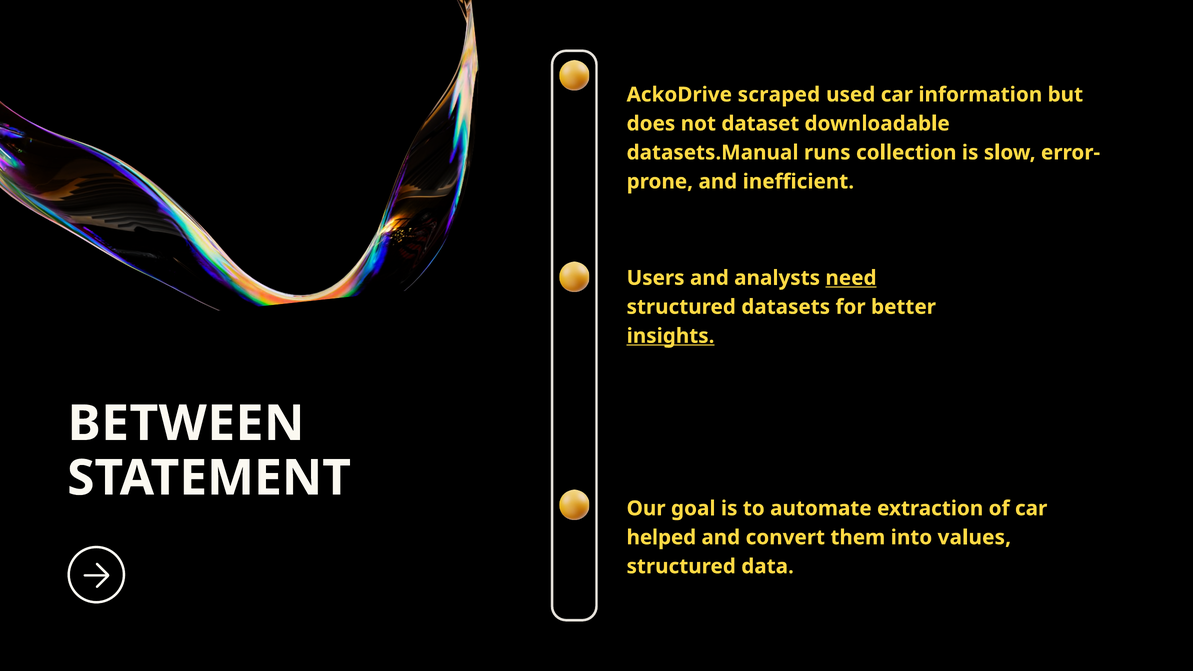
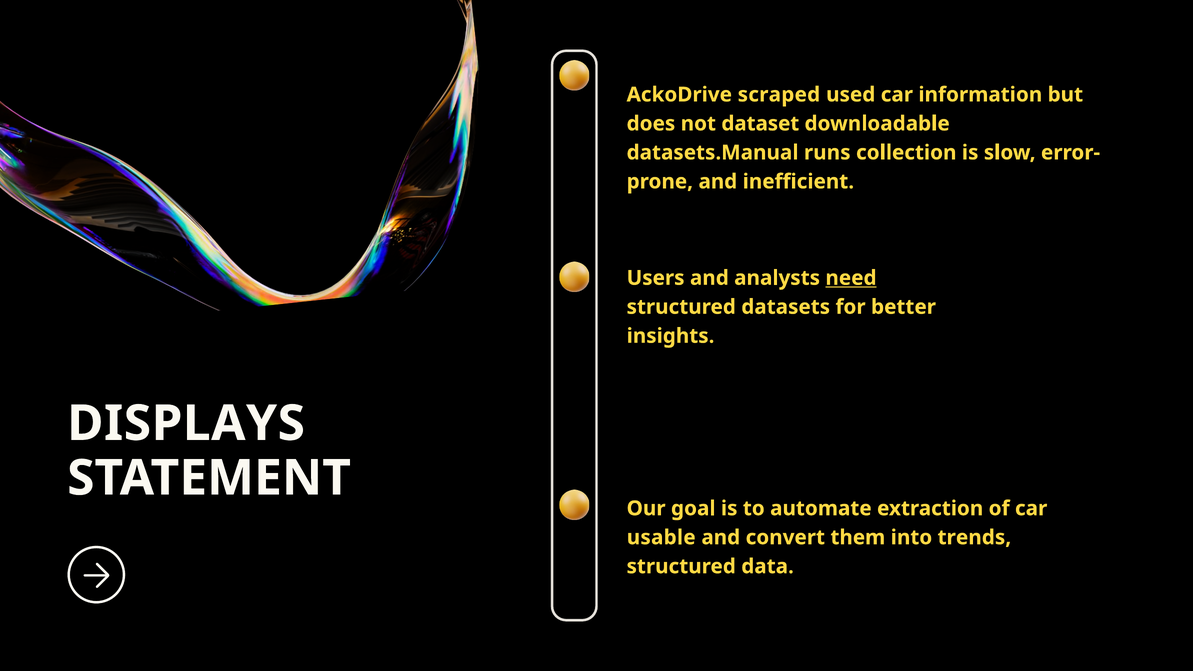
insights underline: present -> none
BETWEEN: BETWEEN -> DISPLAYS
helped: helped -> usable
values: values -> trends
